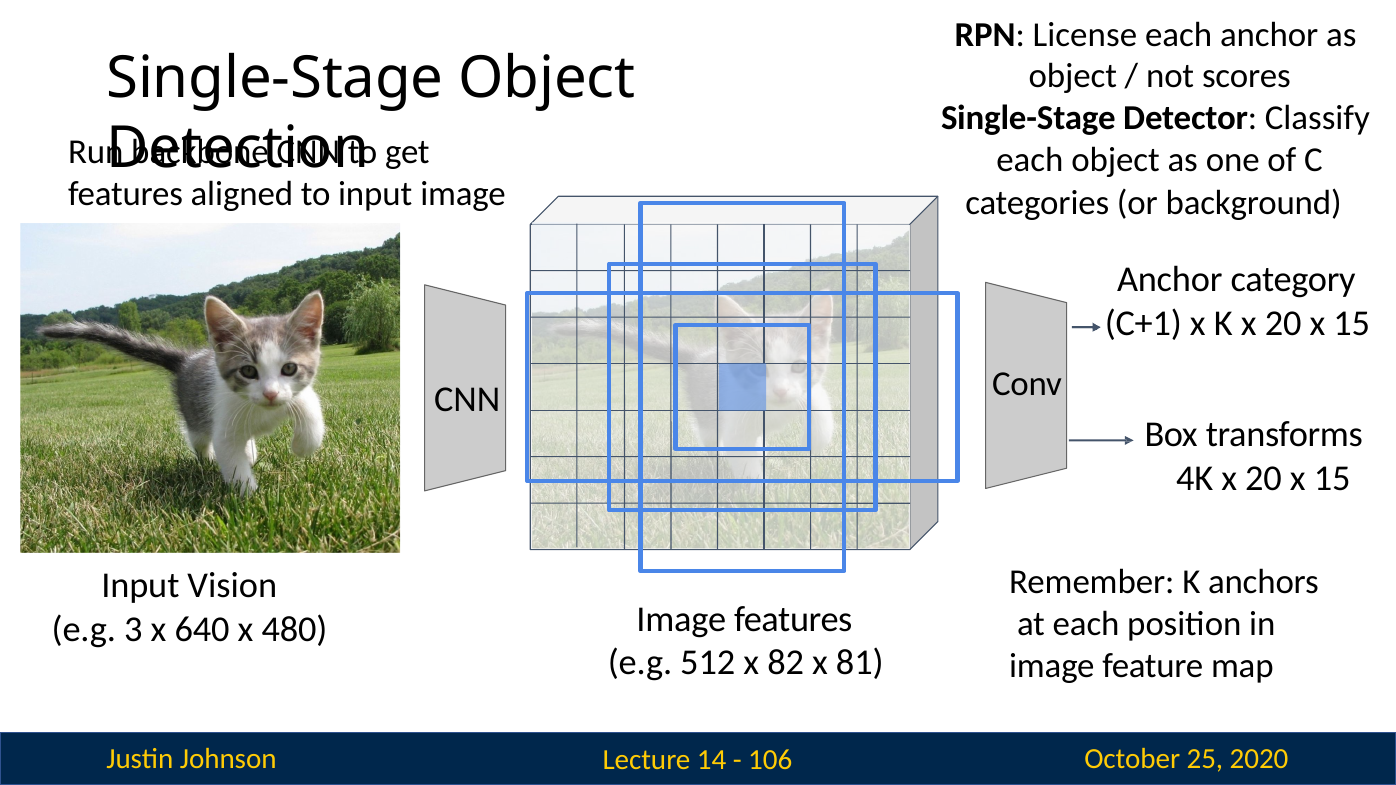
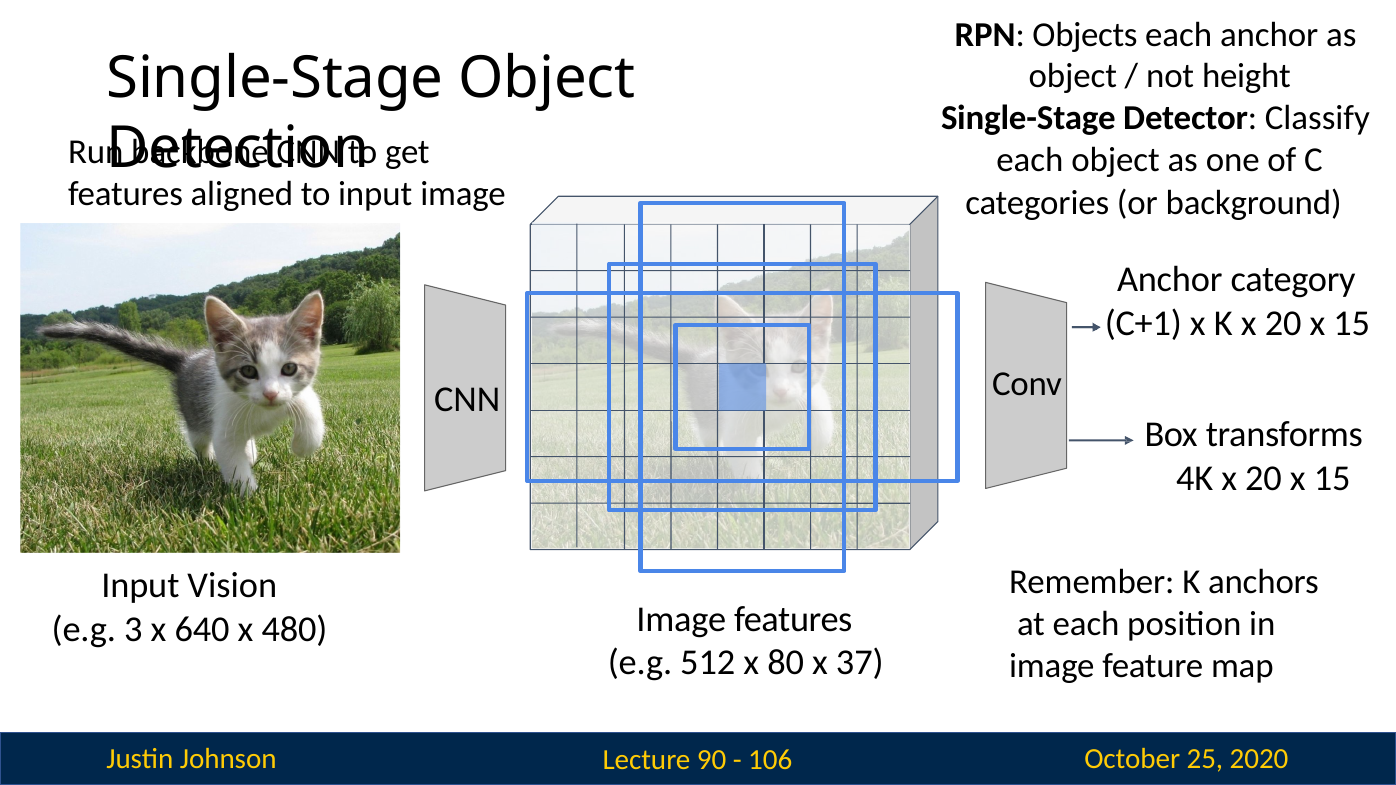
License: License -> Objects
scores: scores -> height
82: 82 -> 80
81: 81 -> 37
14: 14 -> 90
